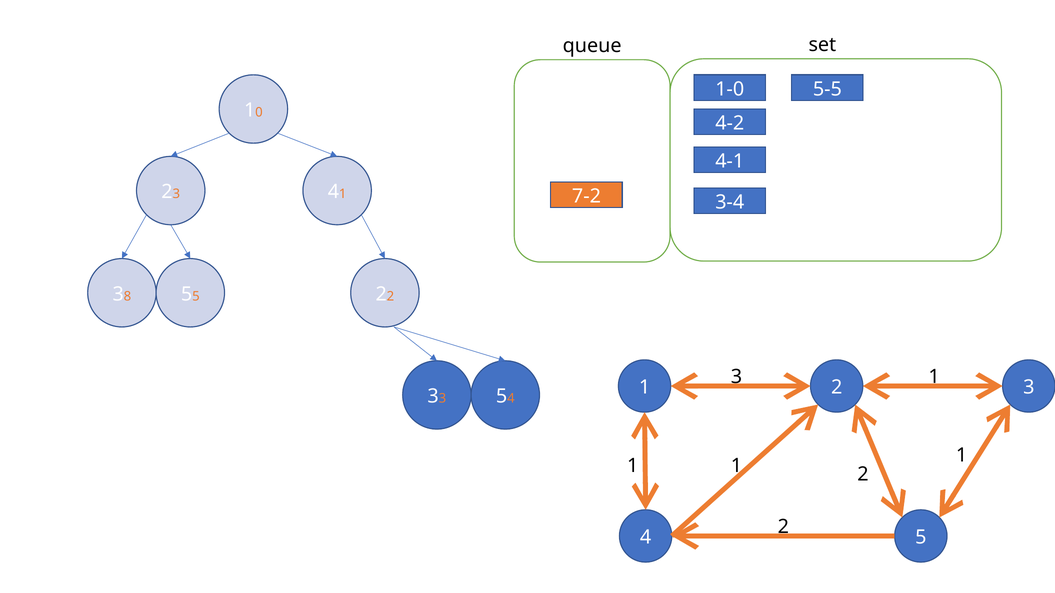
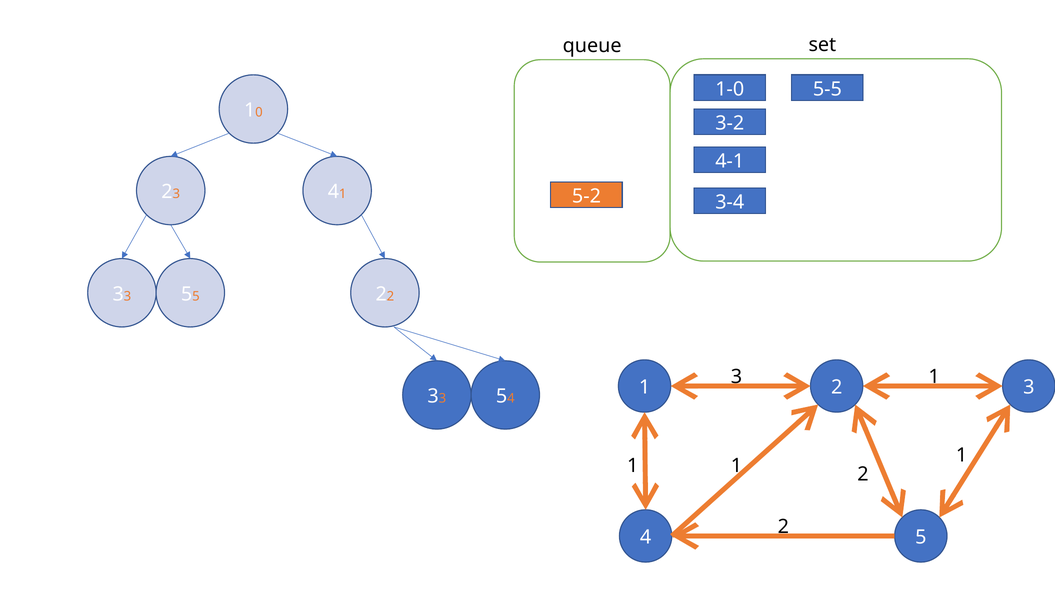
4-2: 4-2 -> 3-2
7-2: 7-2 -> 5-2
8 at (128, 297): 8 -> 3
